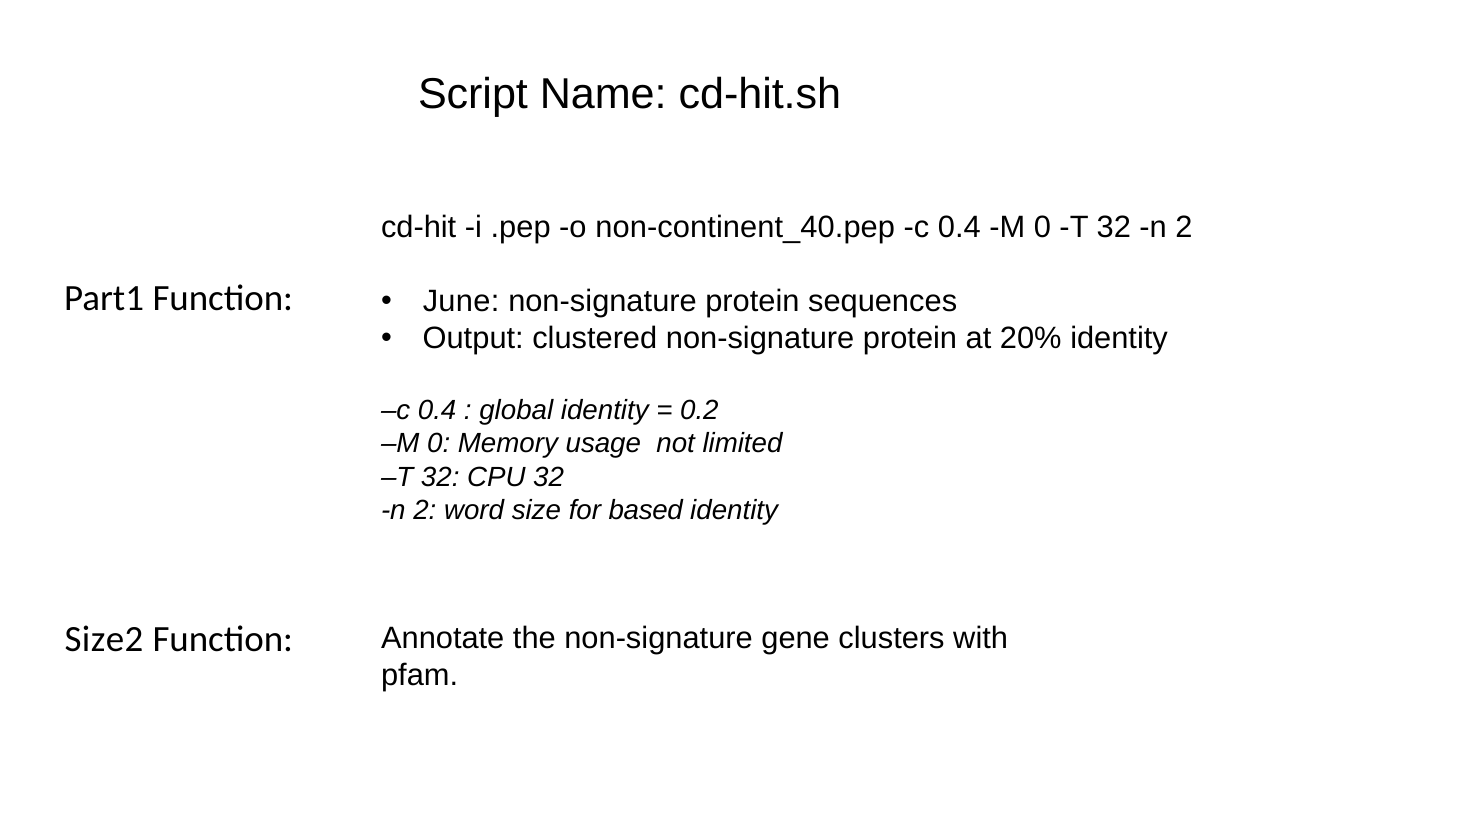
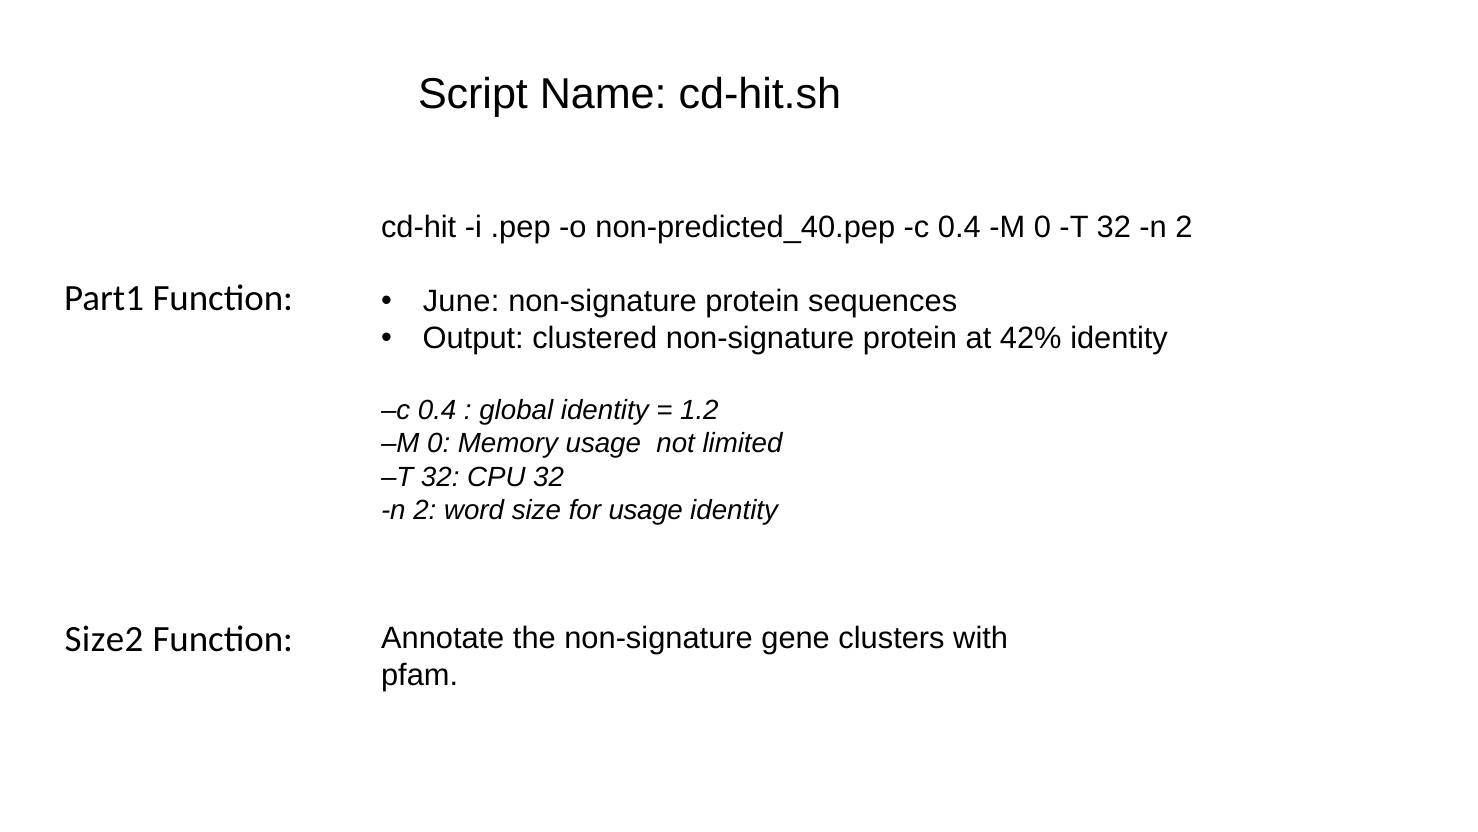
non-continent_40.pep: non-continent_40.pep -> non-predicted_40.pep
20%: 20% -> 42%
0.2: 0.2 -> 1.2
for based: based -> usage
